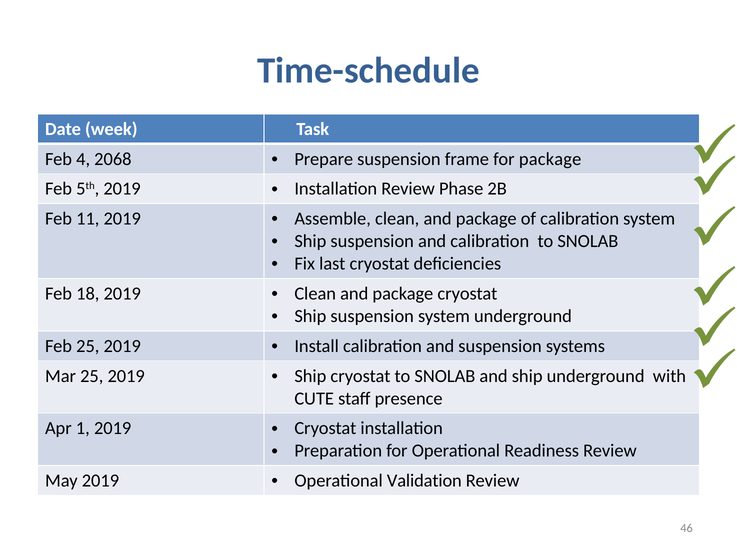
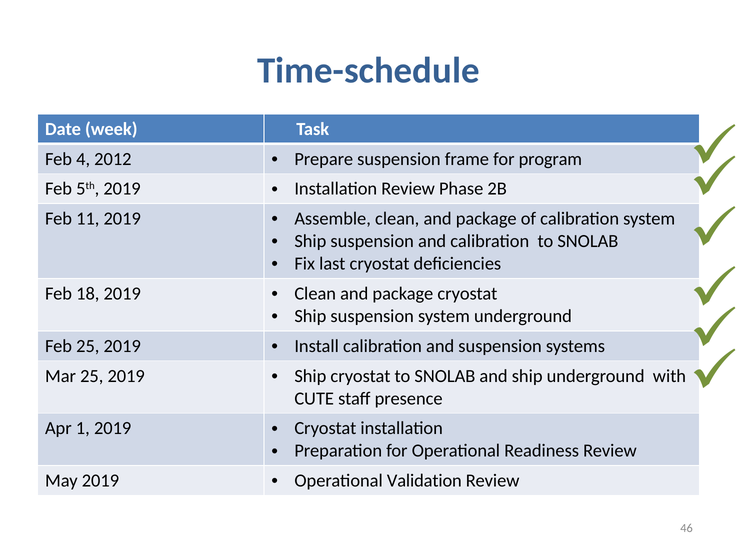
2068: 2068 -> 2012
for package: package -> program
